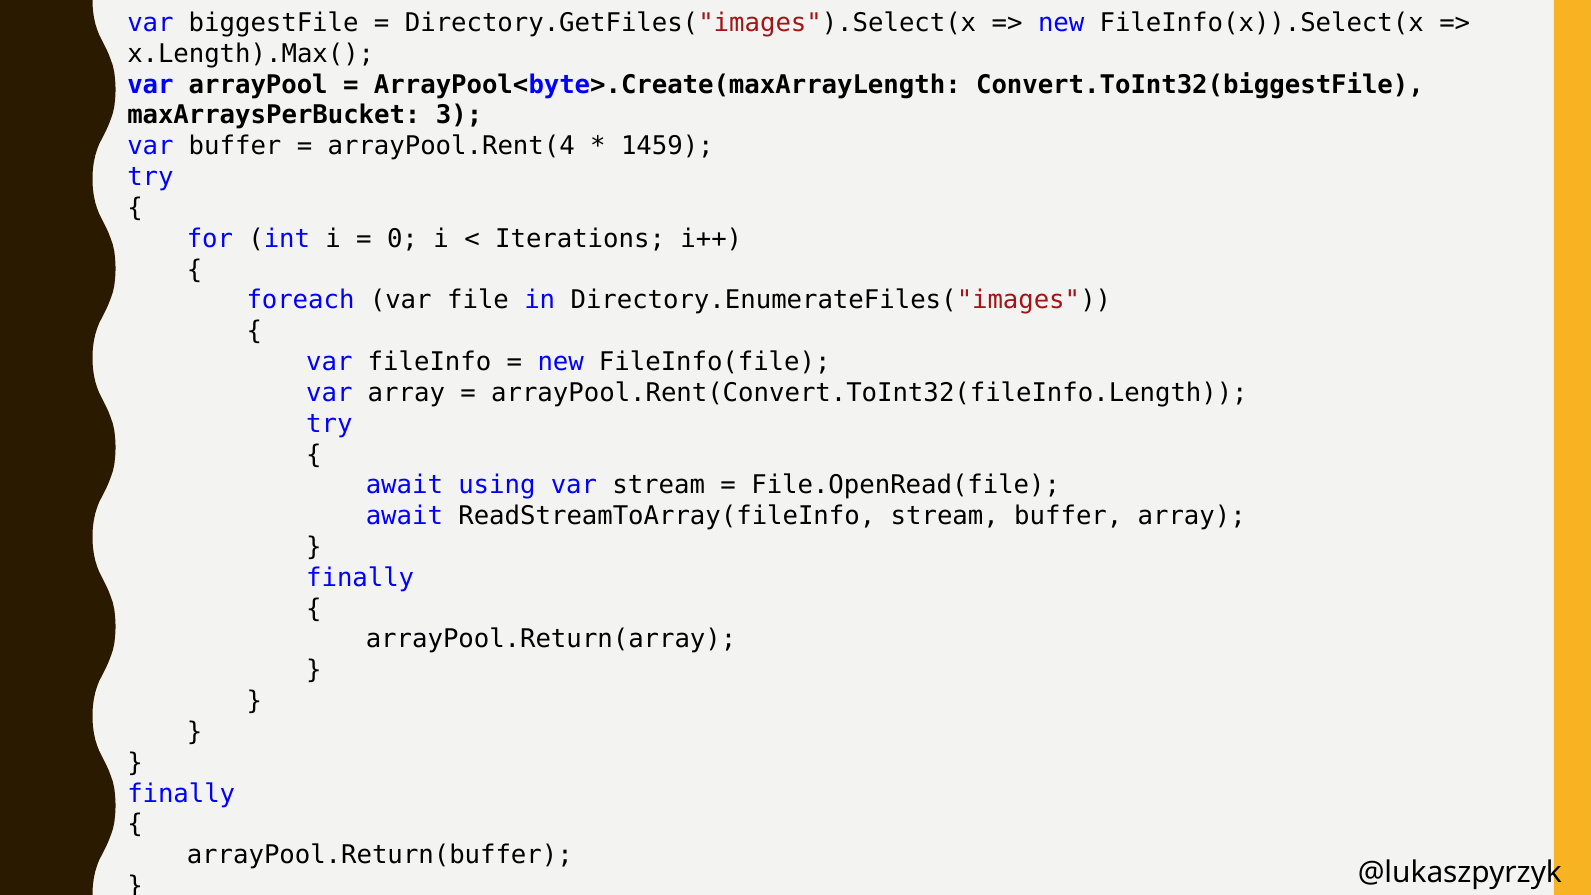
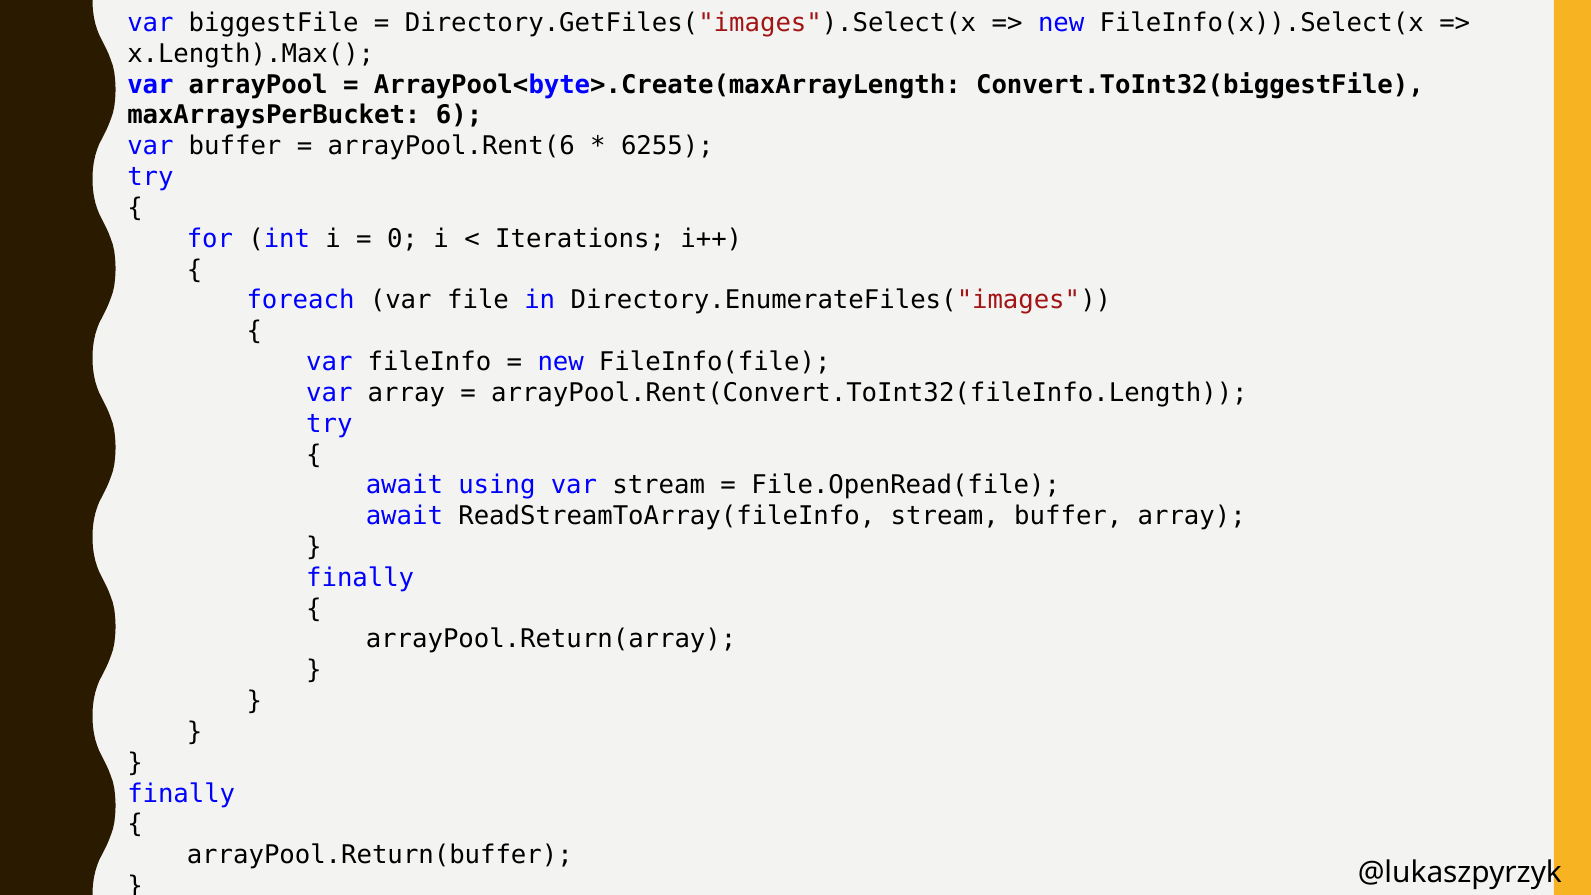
3: 3 -> 6
arrayPool.Rent(4: arrayPool.Rent(4 -> arrayPool.Rent(6
1459: 1459 -> 6255
